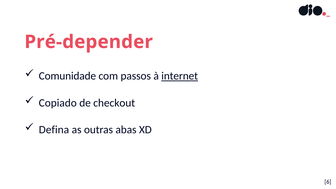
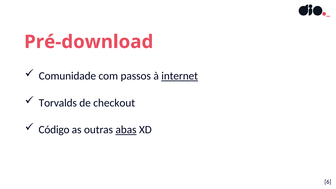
Pré-depender: Pré-depender -> Pré-download
Copiado: Copiado -> Torvalds
Defina: Defina -> Código
abas underline: none -> present
